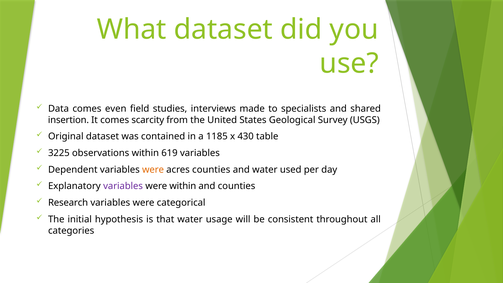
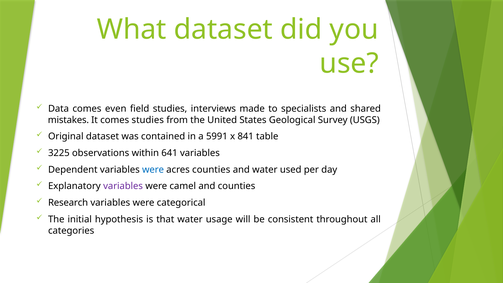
insertion: insertion -> mistakes
comes scarcity: scarcity -> studies
1185: 1185 -> 5991
430: 430 -> 841
619: 619 -> 641
were at (153, 170) colour: orange -> blue
were within: within -> camel
